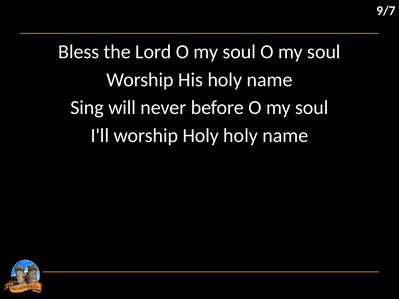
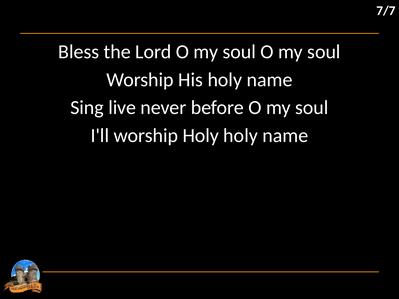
9/7: 9/7 -> 7/7
will: will -> live
